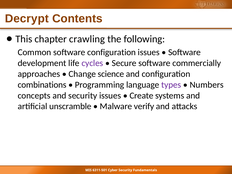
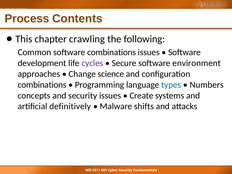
Decrypt: Decrypt -> Process
software configuration: configuration -> combinations
commercially: commercially -> environment
types colour: purple -> blue
unscramble: unscramble -> definitively
verify: verify -> shifts
